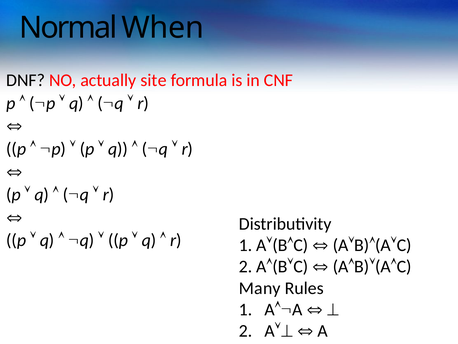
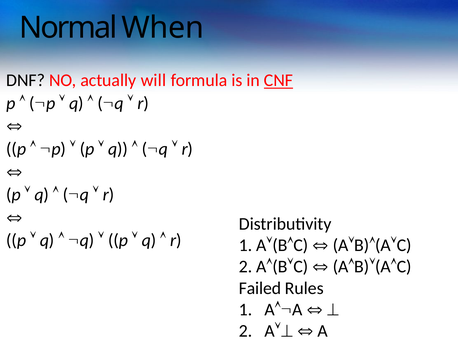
site: site -> will
CNF underline: none -> present
Many: Many -> Failed
